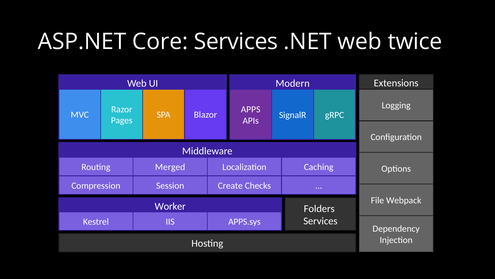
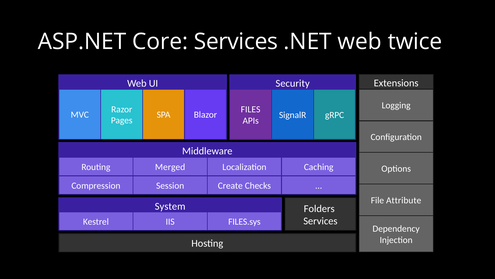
Modern: Modern -> Security
APPS: APPS -> FILES
Webpack: Webpack -> Attribute
Worker: Worker -> System
APPS.sys: APPS.sys -> FILES.sys
